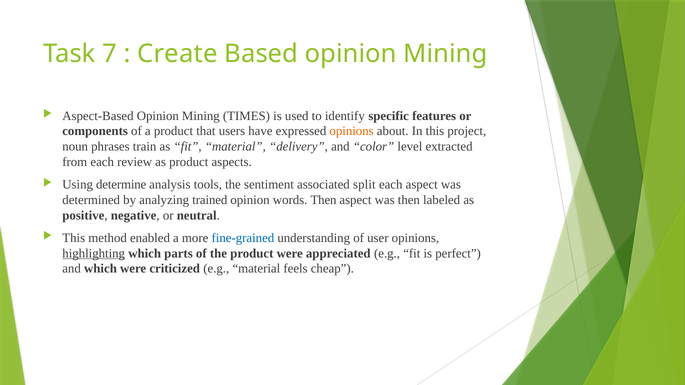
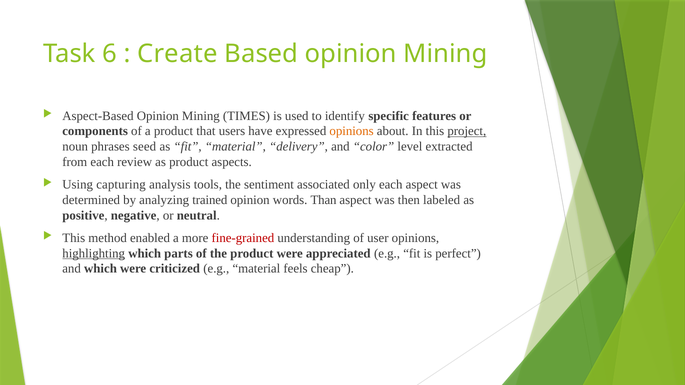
7: 7 -> 6
project underline: none -> present
train: train -> seed
determine: determine -> capturing
split: split -> only
words Then: Then -> Than
fine-grained colour: blue -> red
